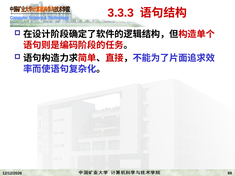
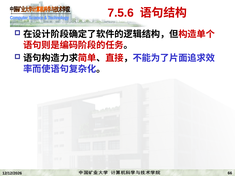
3.3.3: 3.3.3 -> 7.5.6
